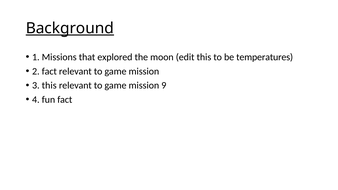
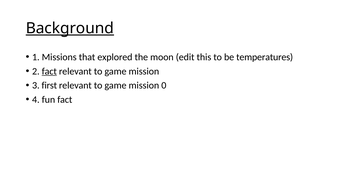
fact at (49, 71) underline: none -> present
3 this: this -> first
9: 9 -> 0
